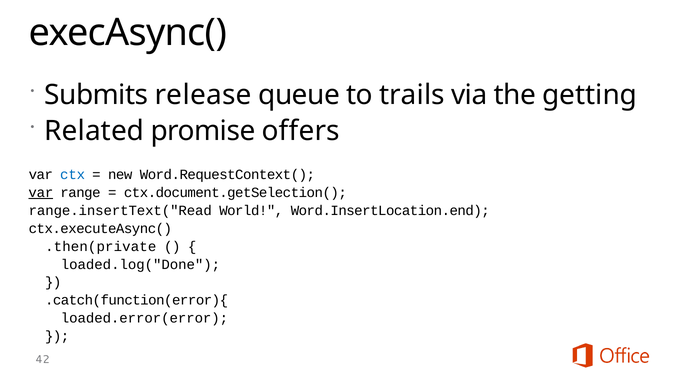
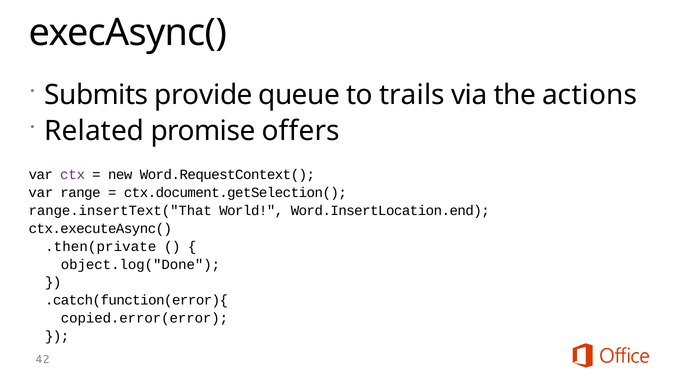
release: release -> provide
getting: getting -> actions
ctx colour: blue -> purple
var at (41, 192) underline: present -> none
range.insertText("Read: range.insertText("Read -> range.insertText("That
loaded.log("Done: loaded.log("Done -> object.log("Done
loaded.error(error: loaded.error(error -> copied.error(error
